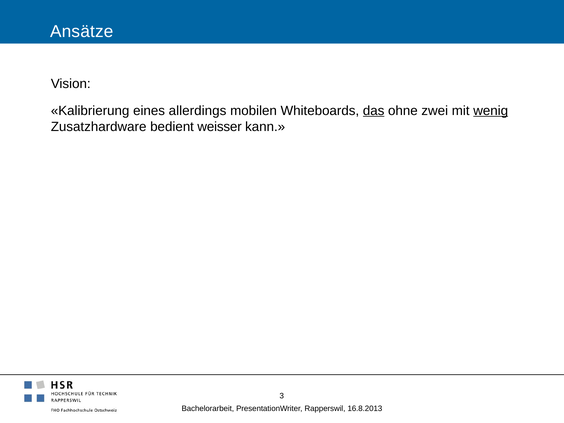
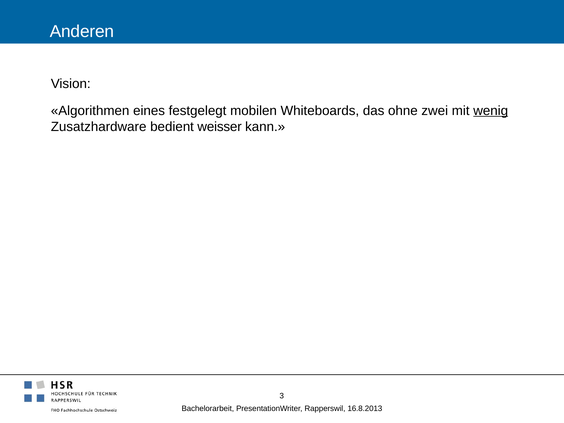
Ansätze: Ansätze -> Anderen
Kalibrierung: Kalibrierung -> Algorithmen
allerdings: allerdings -> festgelegt
das underline: present -> none
